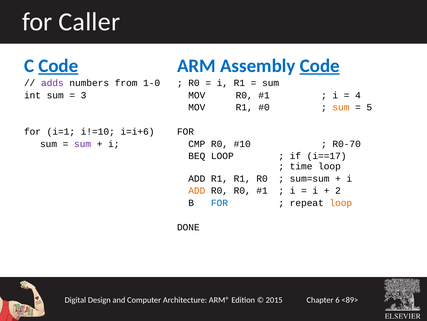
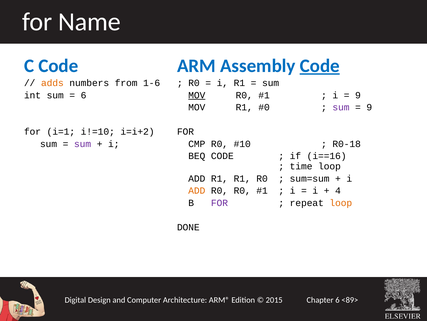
Caller: Caller -> Name
Code at (58, 66) underline: present -> none
adds colour: purple -> orange
1-0: 1-0 -> 1-6
3 at (84, 95): 3 -> 6
MOV at (197, 95) underline: none -> present
4 at (358, 95): 4 -> 9
sum at (341, 107) colour: orange -> purple
5 at (369, 107): 5 -> 9
i=i+6: i=i+6 -> i=i+2
R0-70: R0-70 -> R0-18
BEQ LOOP: LOOP -> CODE
i==17: i==17 -> i==16
2: 2 -> 4
FOR at (220, 202) colour: blue -> purple
